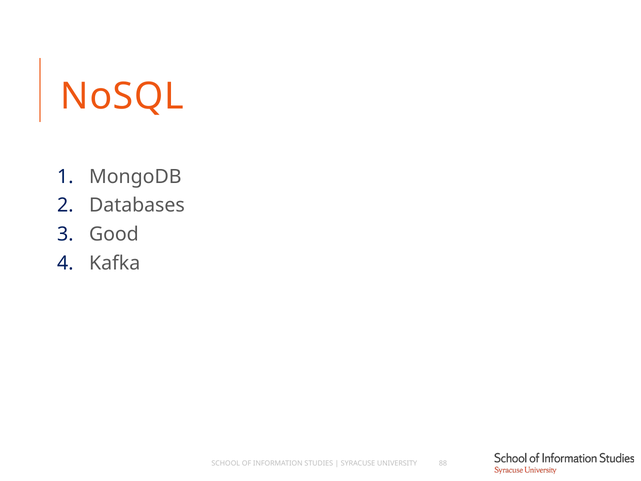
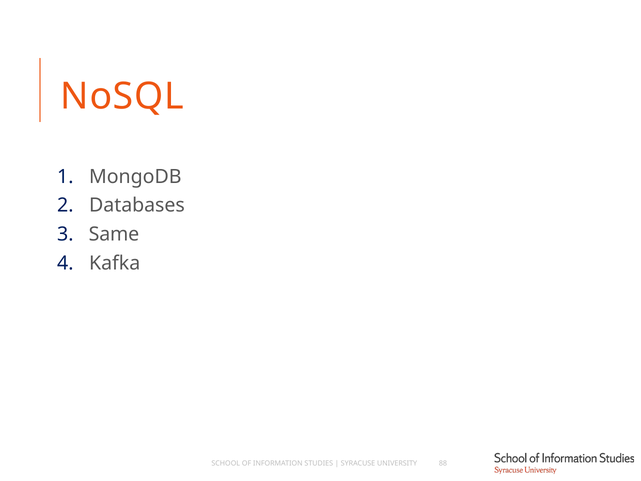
Good: Good -> Same
